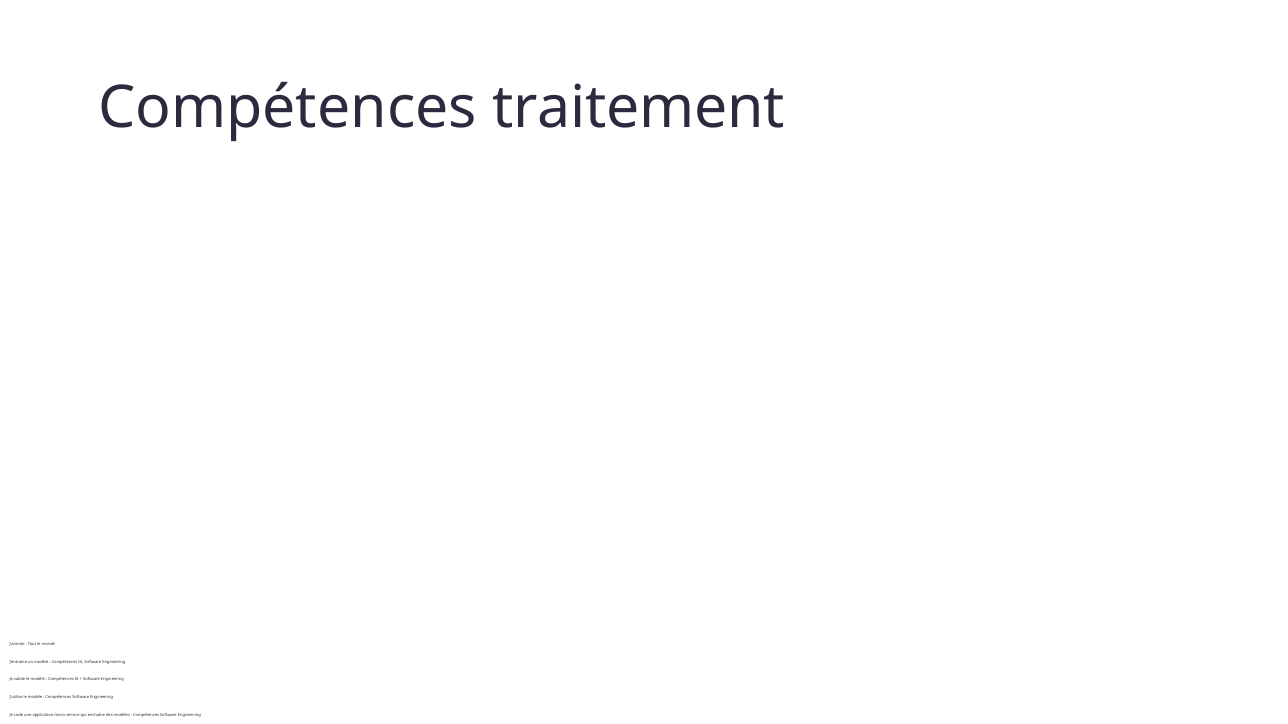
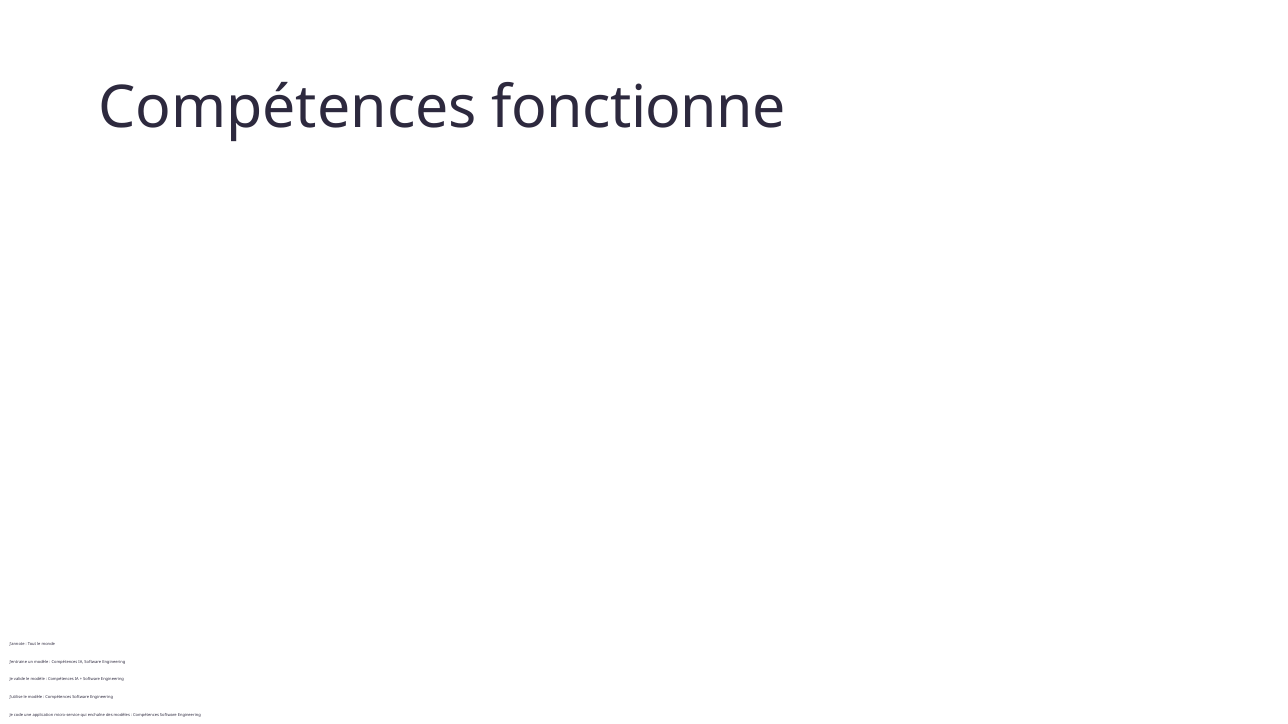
traitement: traitement -> fonctionne
